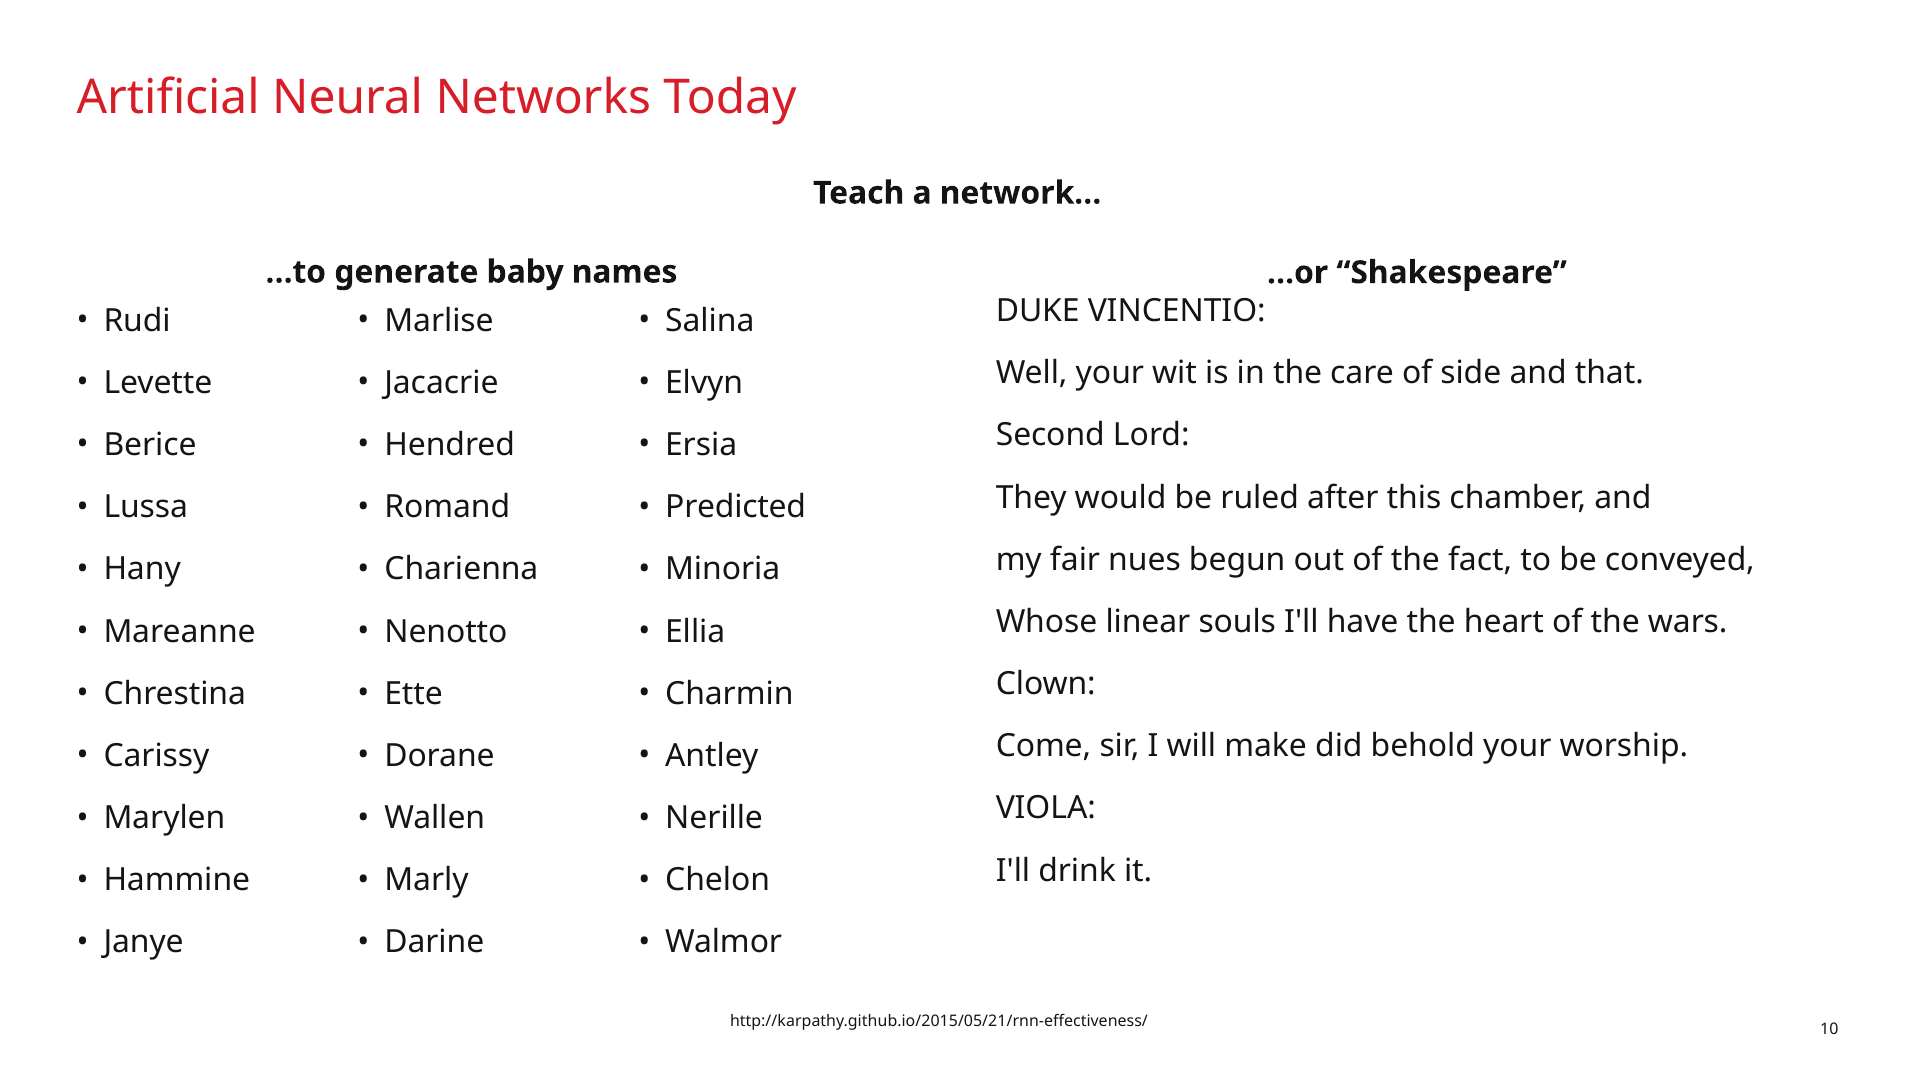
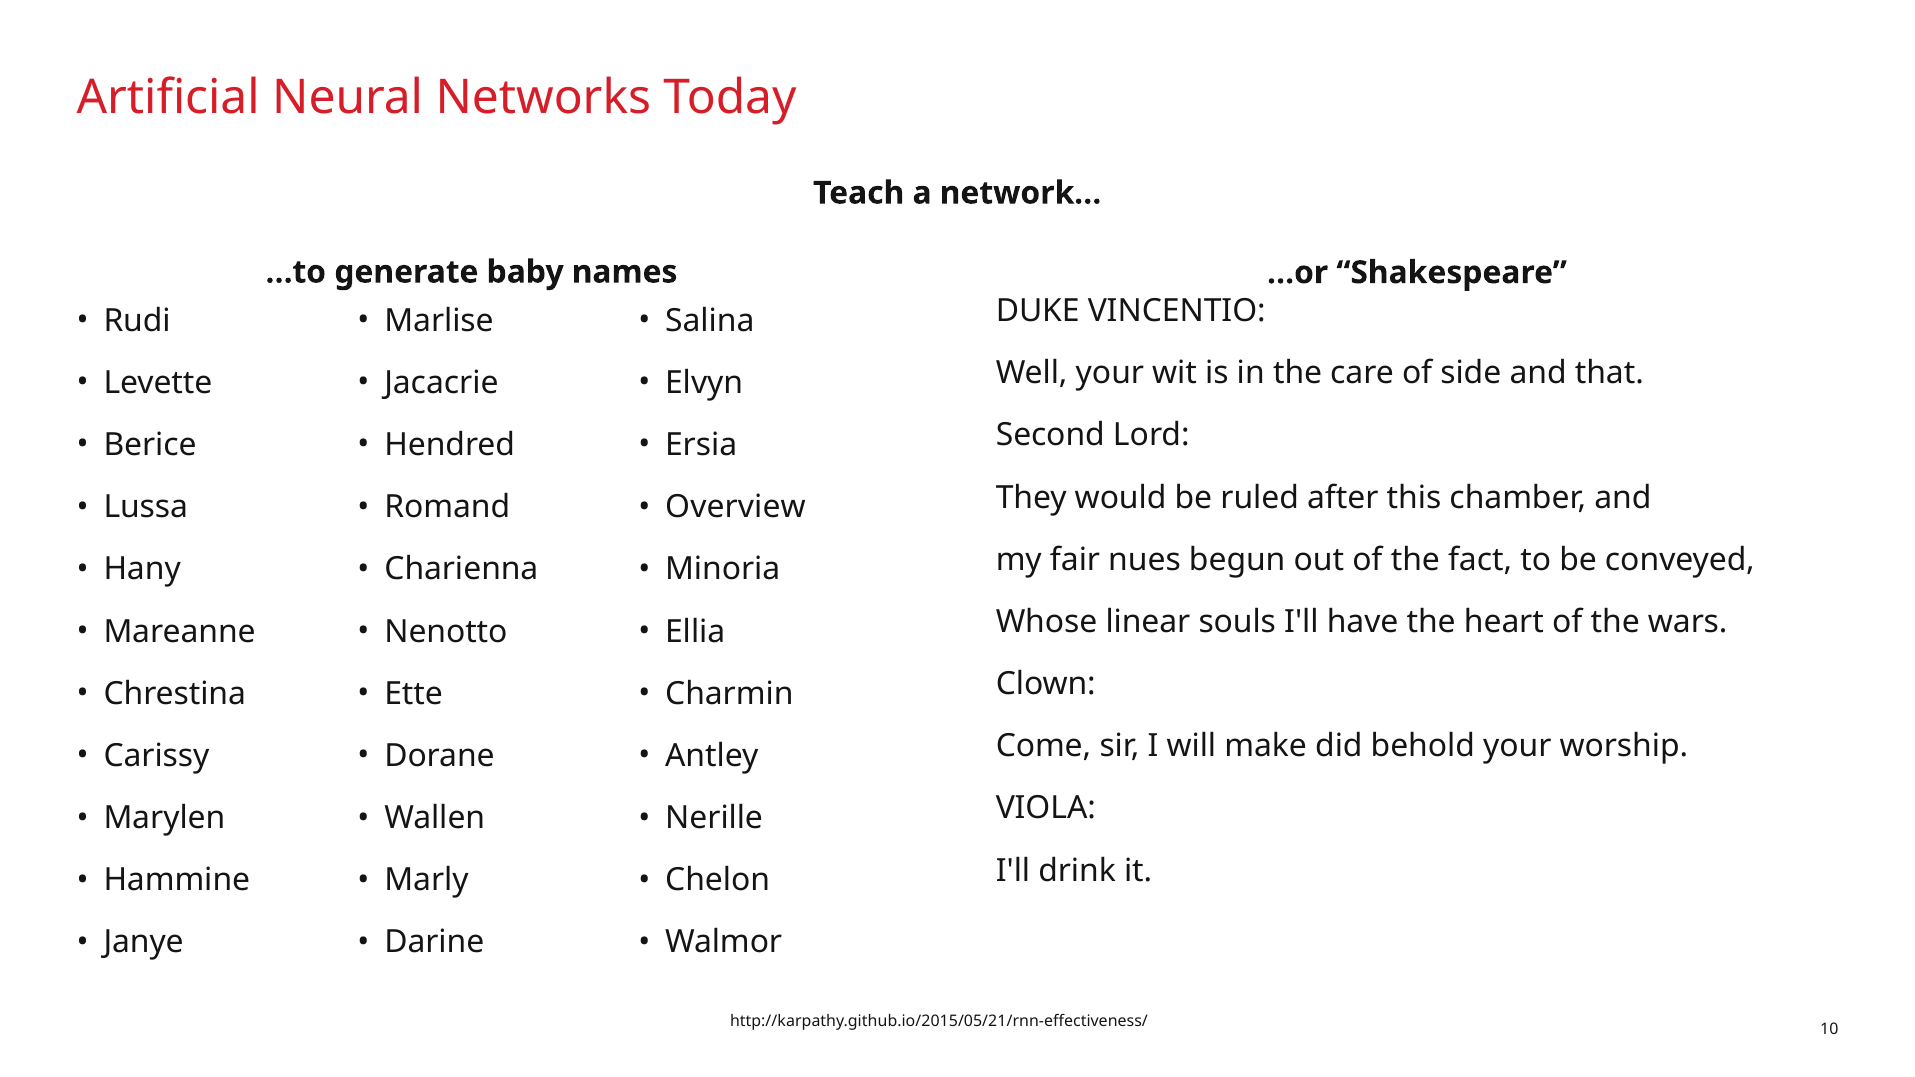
Predicted: Predicted -> Overview
